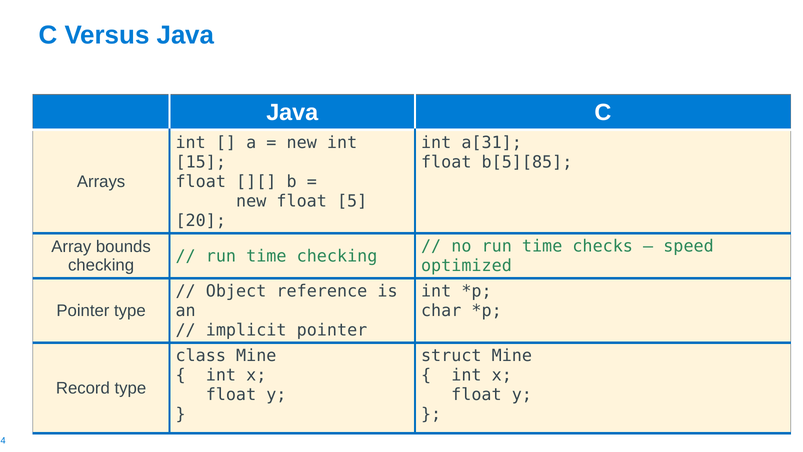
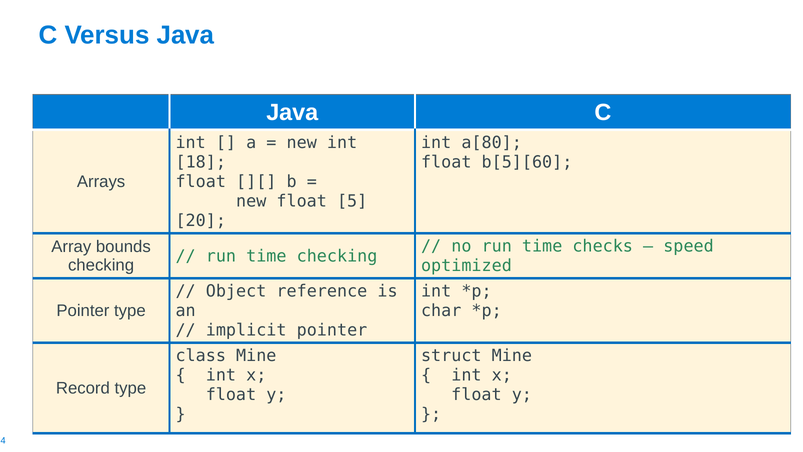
a[31: a[31 -> a[80
15: 15 -> 18
b[5][85: b[5][85 -> b[5][60
